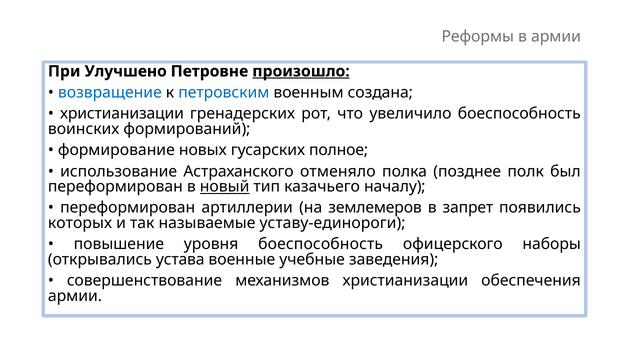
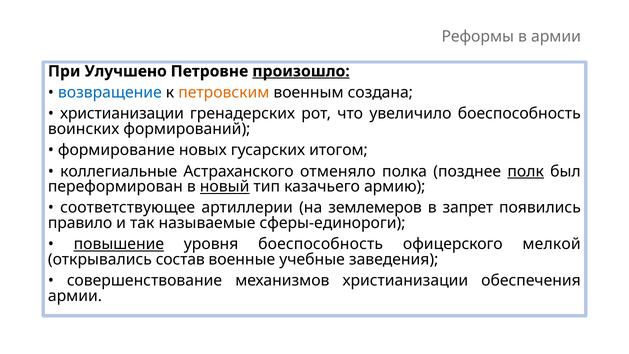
петровским colour: blue -> orange
полное: полное -> итогом
использование: использование -> коллегиальные
полк underline: none -> present
началу: началу -> армию
переформирован at (128, 208): переформирован -> соответствующее
которых: которых -> правило
уставу-единороги: уставу-единороги -> сферы-единороги
повышение underline: none -> present
наборы: наборы -> мелкой
устава: устава -> состав
